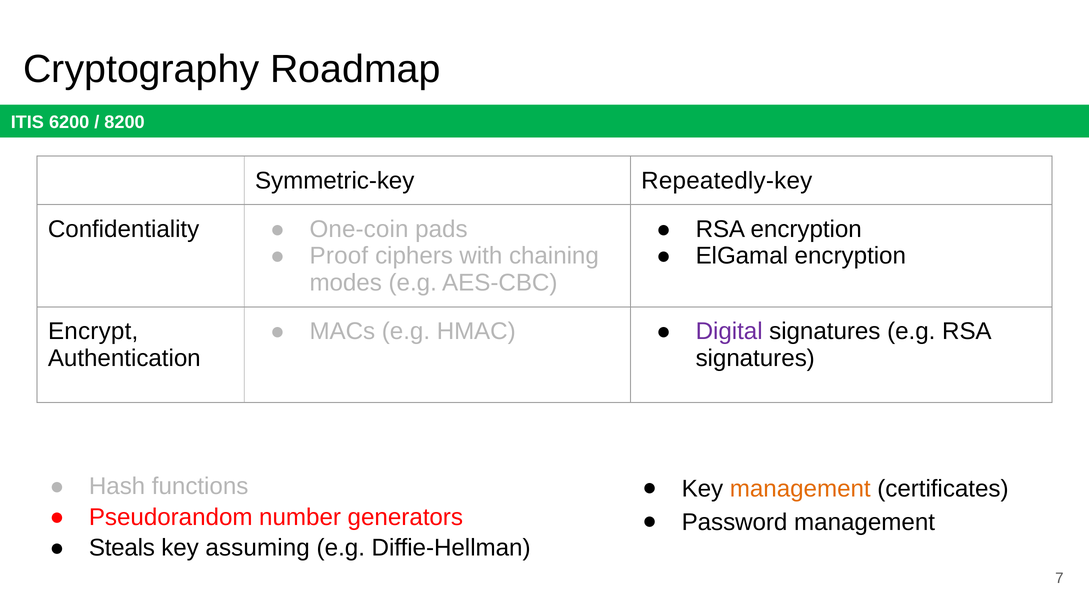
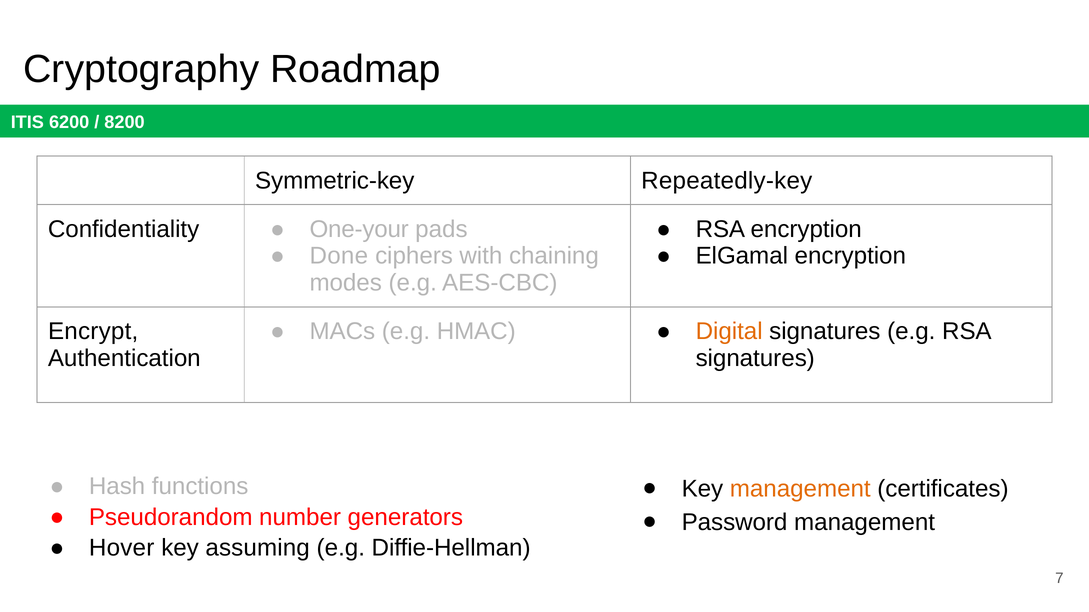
One-coin: One-coin -> One-your
Proof: Proof -> Done
Digital colour: purple -> orange
Steals: Steals -> Hover
